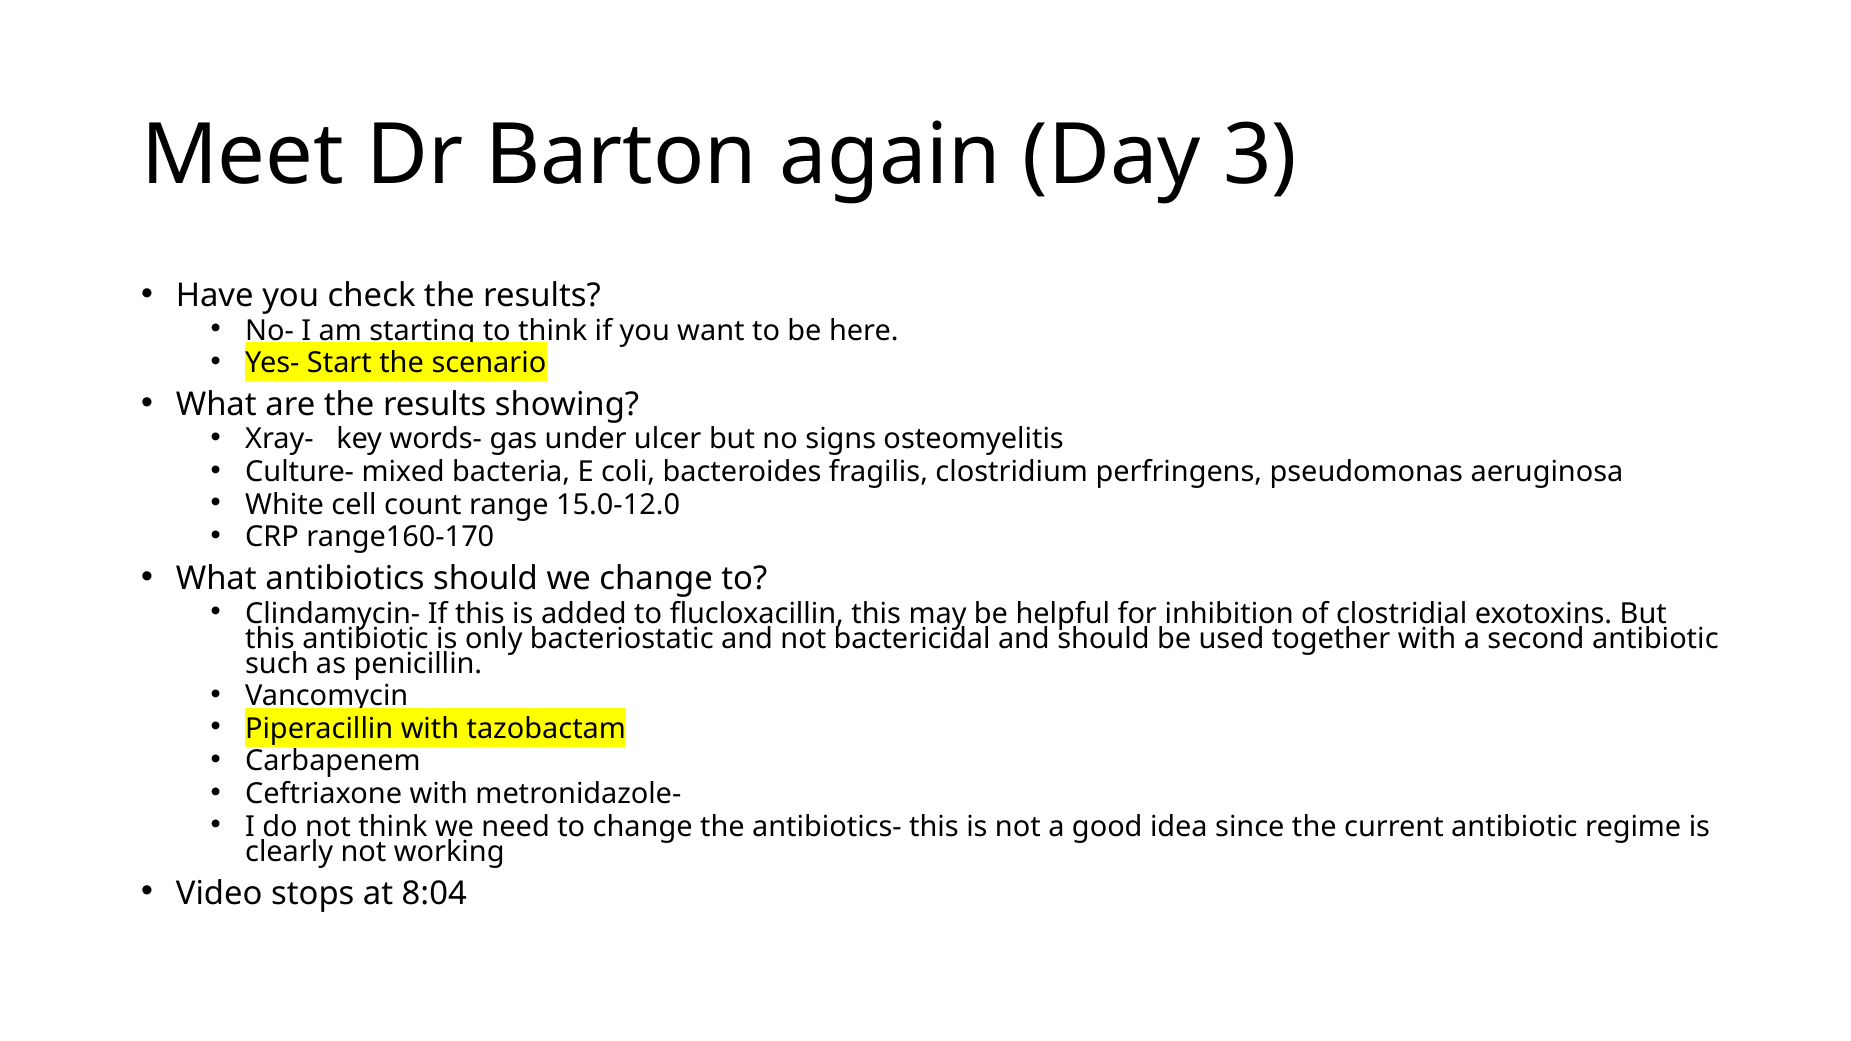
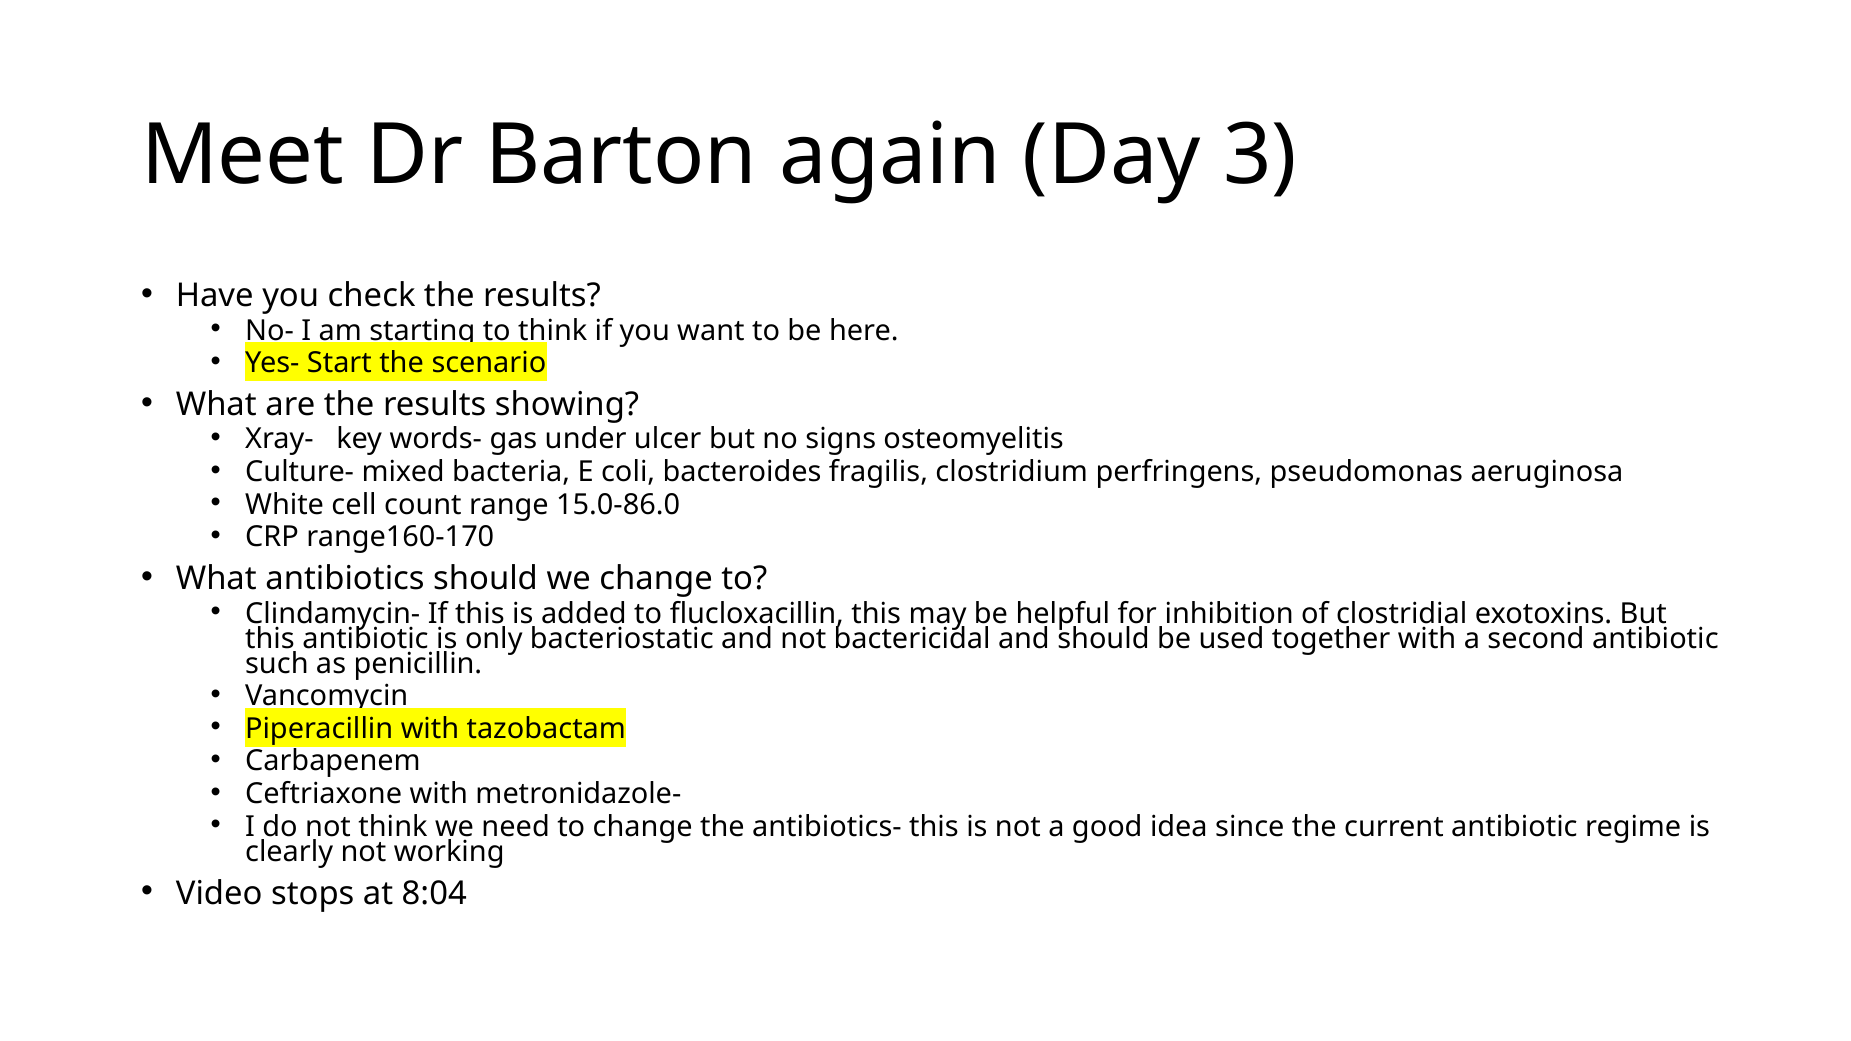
15.0-12.0: 15.0-12.0 -> 15.0-86.0
